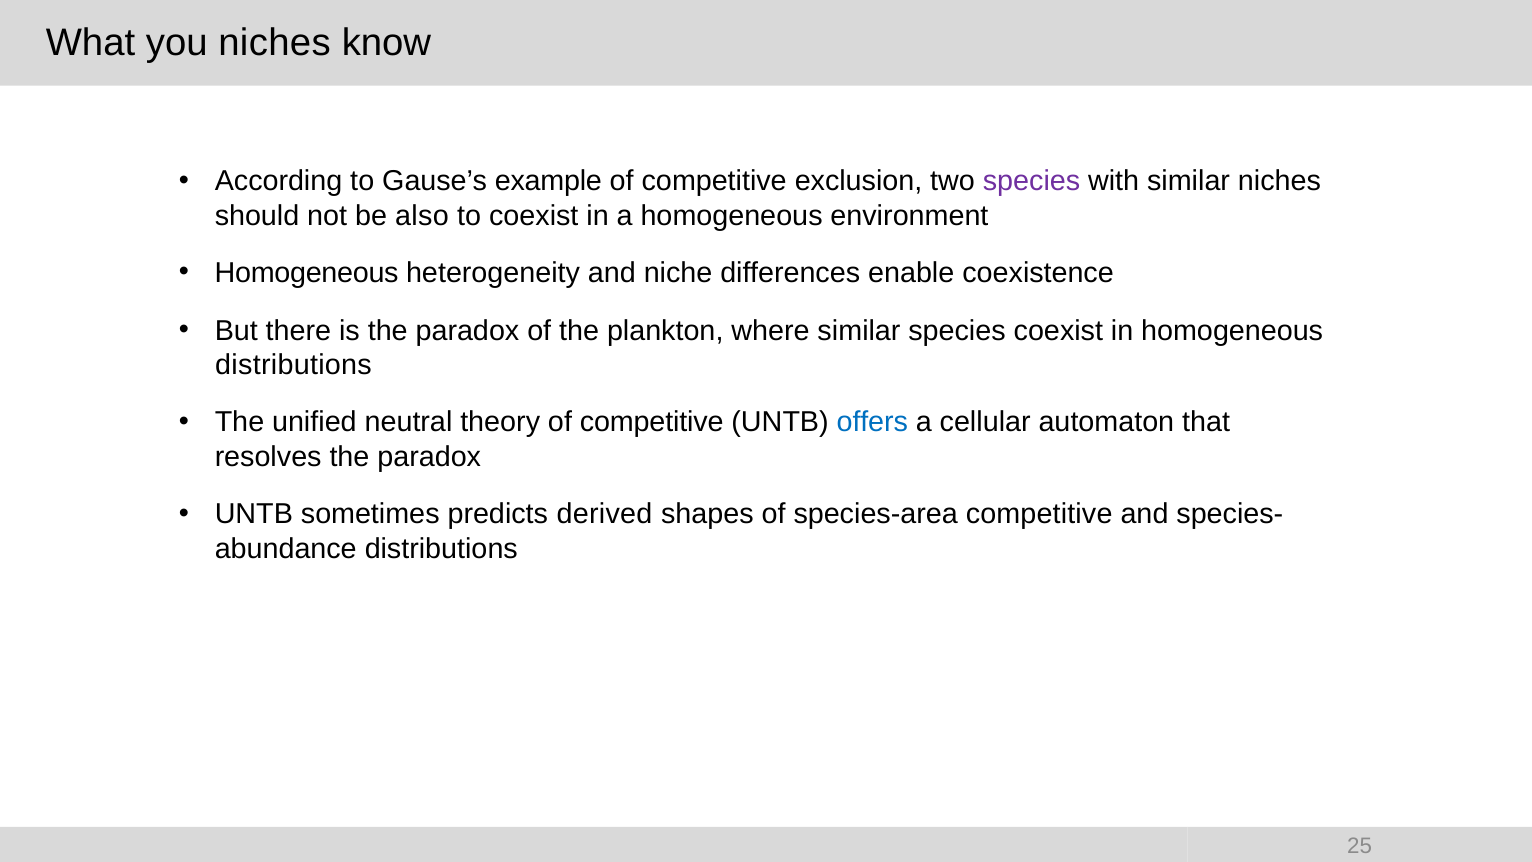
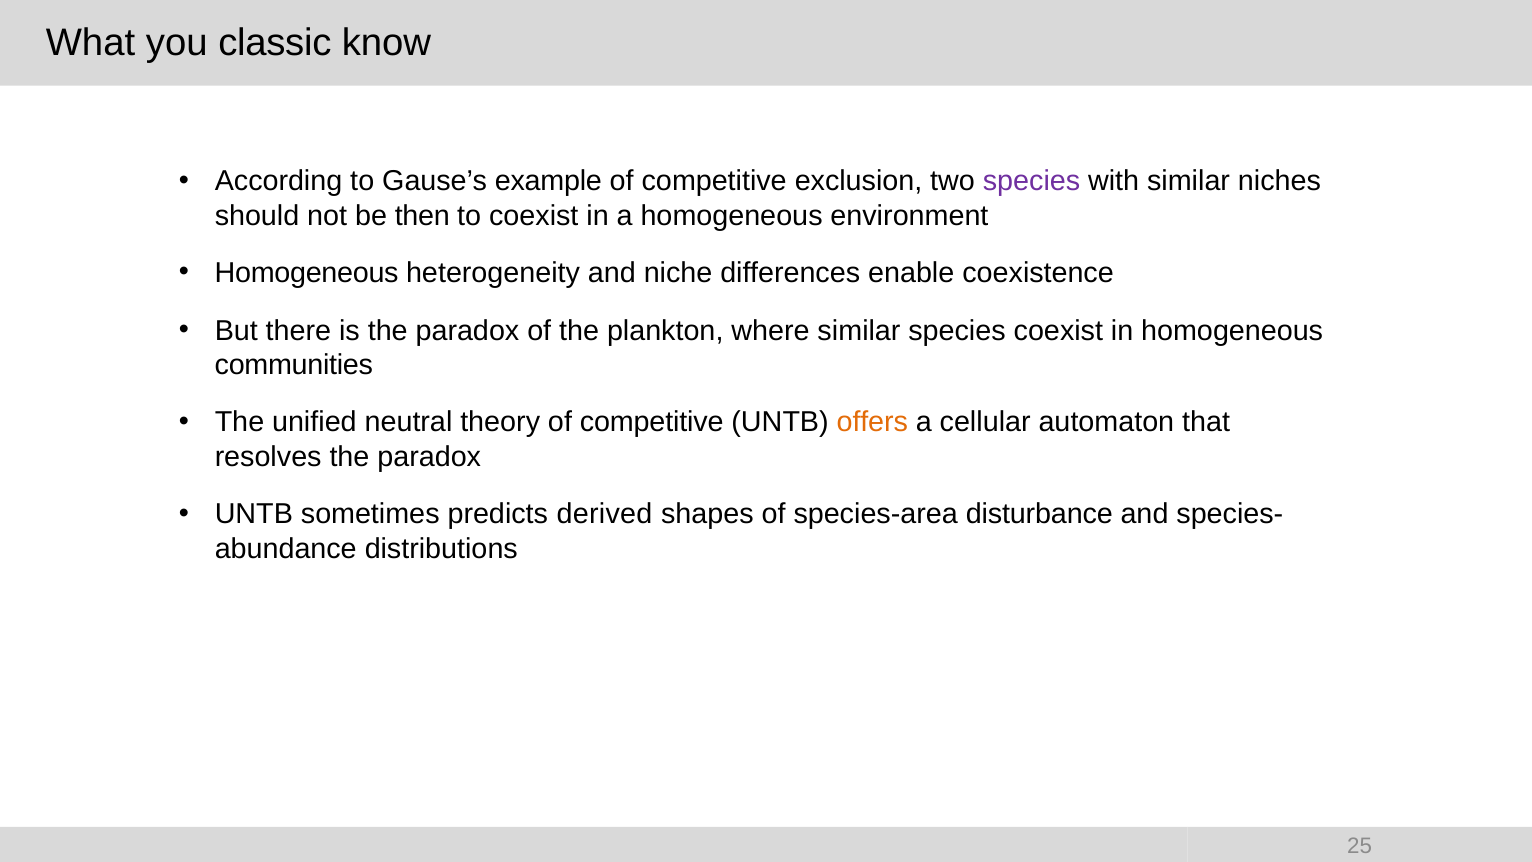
you niches: niches -> classic
also: also -> then
distributions at (294, 365): distributions -> communities
offers colour: blue -> orange
species-area competitive: competitive -> disturbance
